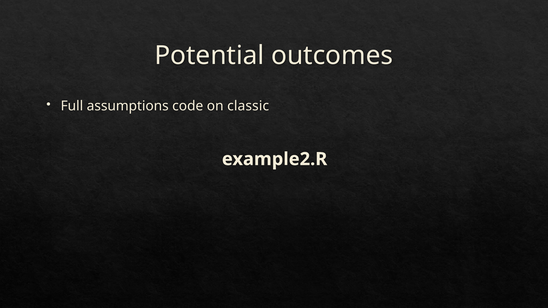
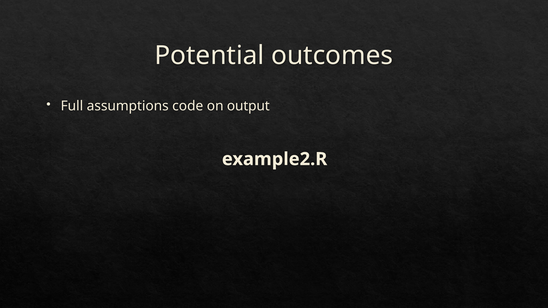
classic: classic -> output
